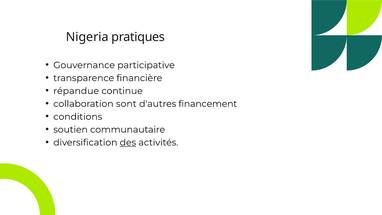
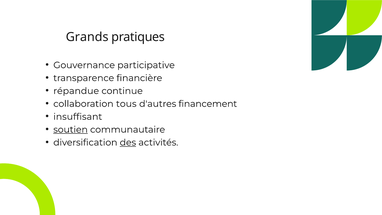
Nigeria: Nigeria -> Grands
sont: sont -> tous
conditions: conditions -> insuffisant
soutien underline: none -> present
